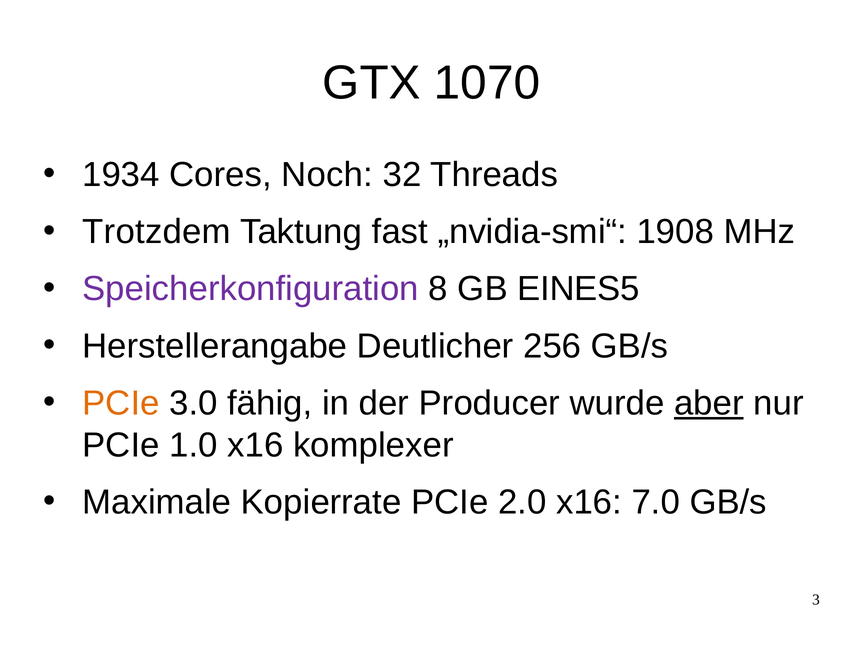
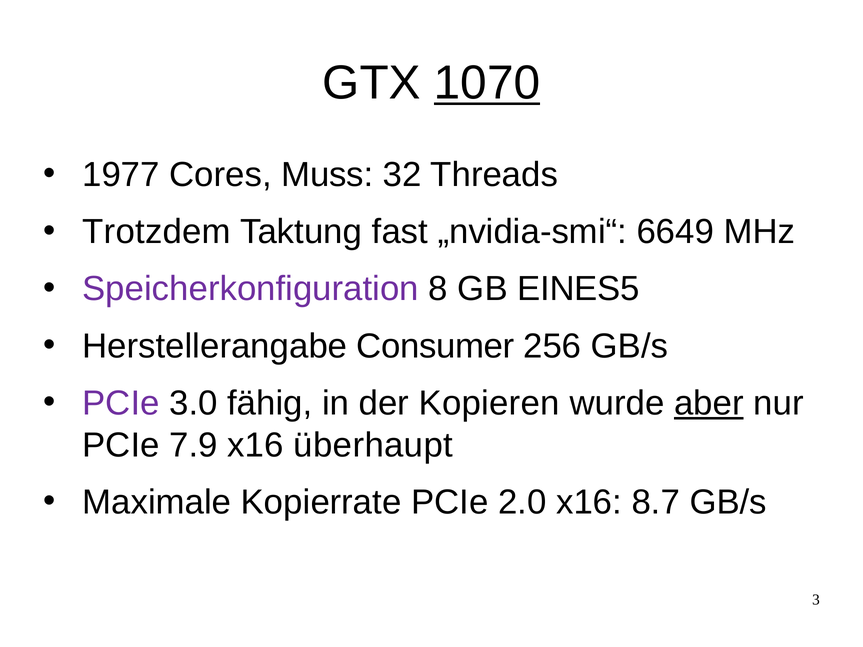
1070 underline: none -> present
1934: 1934 -> 1977
Noch: Noch -> Muss
1908: 1908 -> 6649
Deutlicher: Deutlicher -> Consumer
PCIe at (121, 403) colour: orange -> purple
Producer: Producer -> Kopieren
1.0: 1.0 -> 7.9
komplexer: komplexer -> überhaupt
7.0: 7.0 -> 8.7
